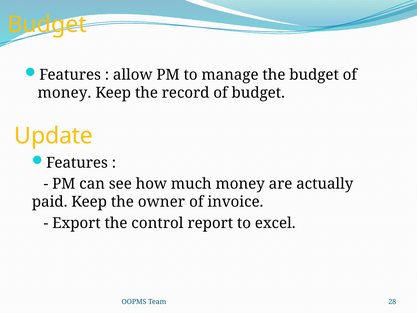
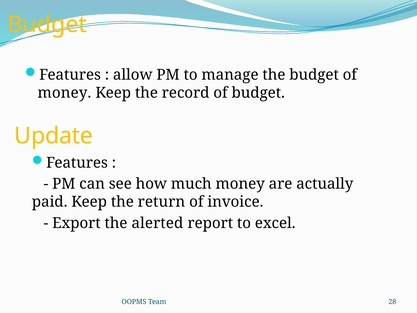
owner: owner -> return
control: control -> alerted
